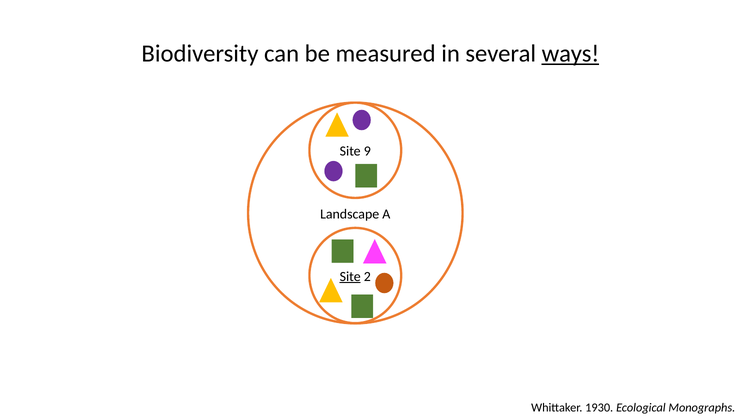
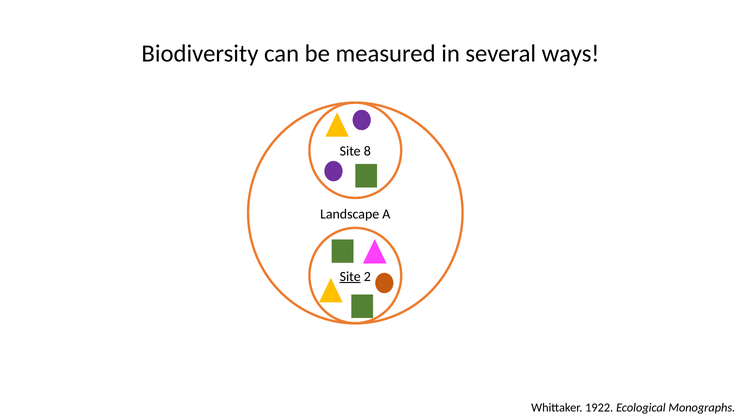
ways underline: present -> none
9: 9 -> 8
1930: 1930 -> 1922
